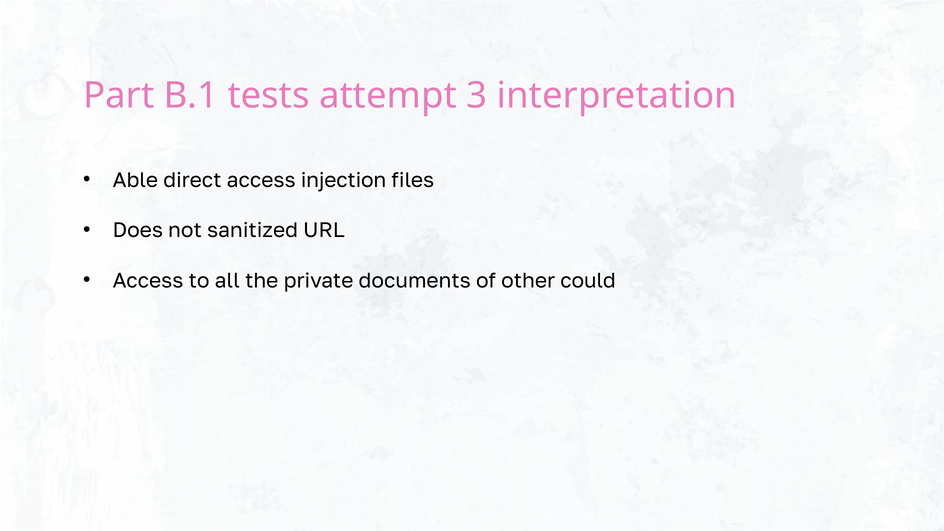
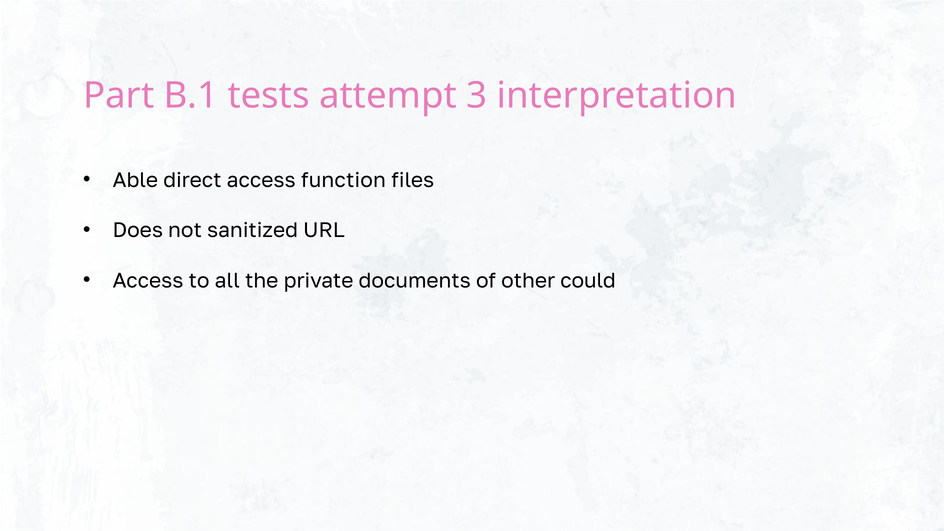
injection: injection -> function
